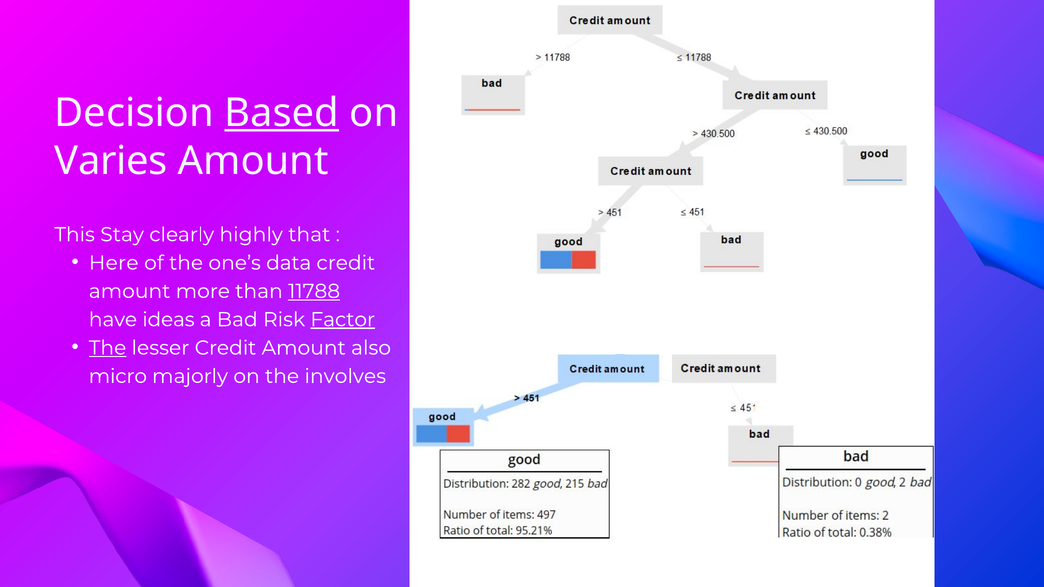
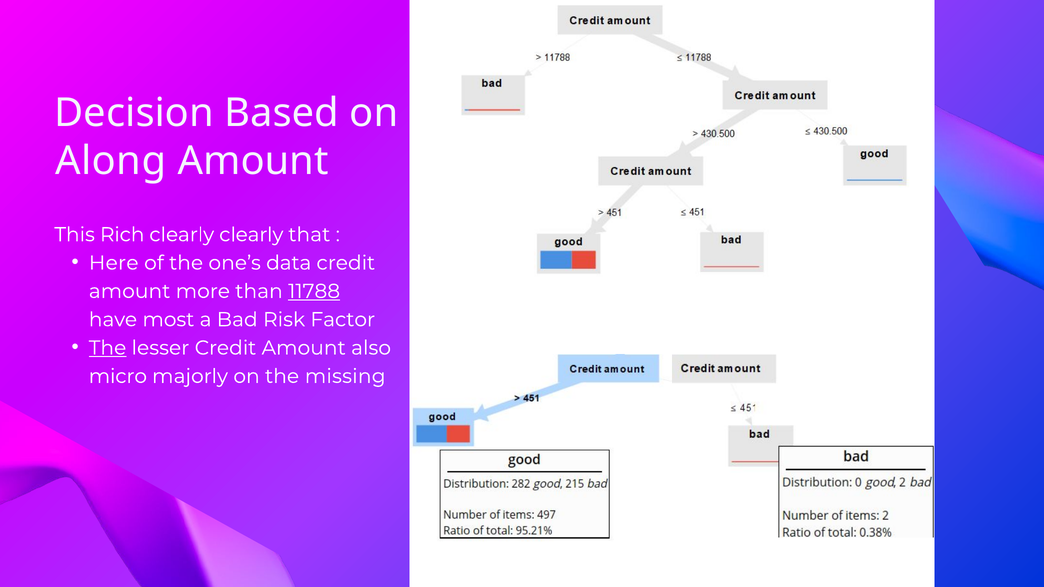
Based underline: present -> none
Varies: Varies -> Along
Stay: Stay -> Rich
clearly highly: highly -> clearly
ideas: ideas -> most
Factor underline: present -> none
involves: involves -> missing
